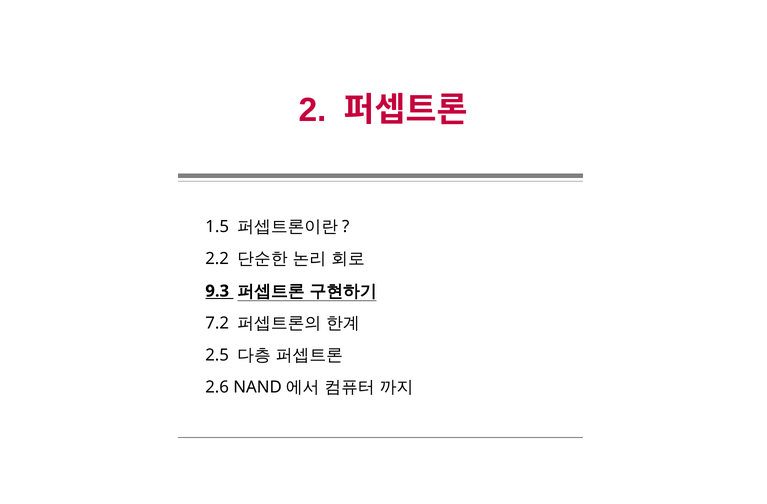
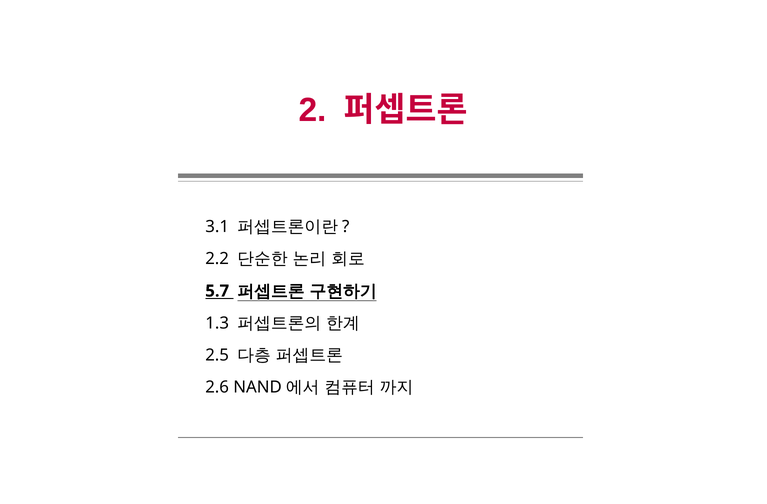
1.5: 1.5 -> 3.1
9.3: 9.3 -> 5.7
7.2: 7.2 -> 1.3
